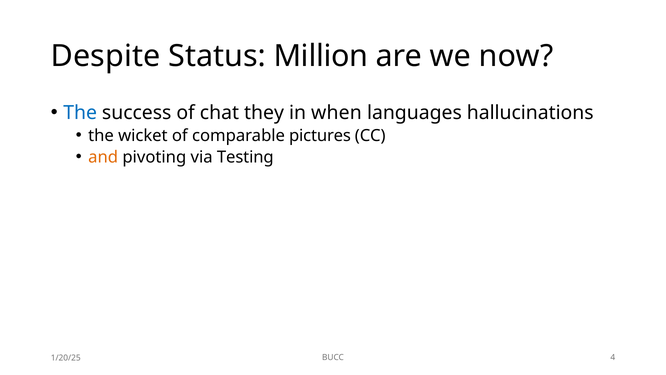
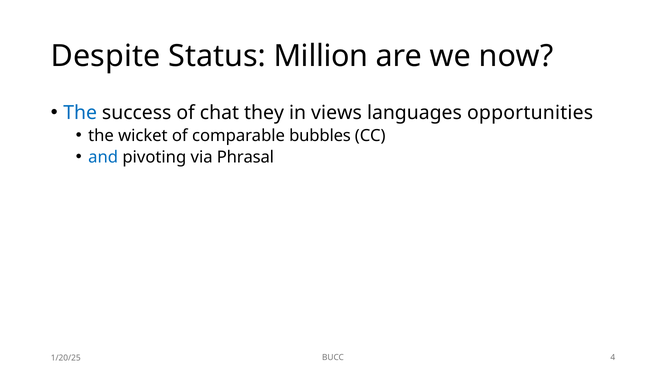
when: when -> views
hallucinations: hallucinations -> opportunities
pictures: pictures -> bubbles
and colour: orange -> blue
Testing: Testing -> Phrasal
